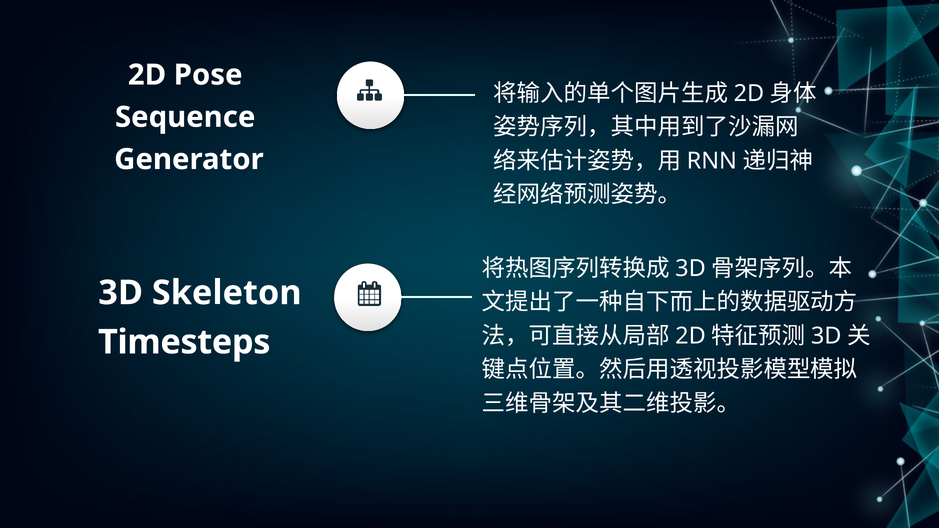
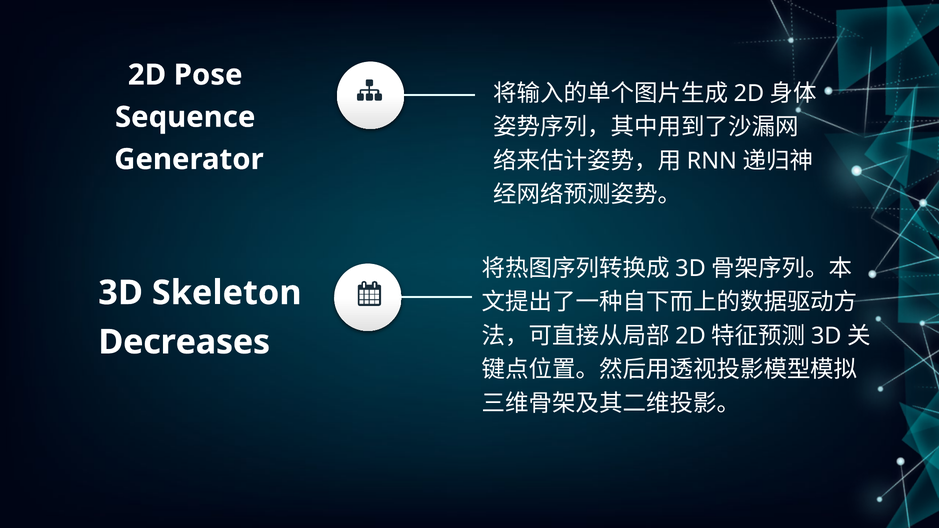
Timesteps: Timesteps -> Decreases
